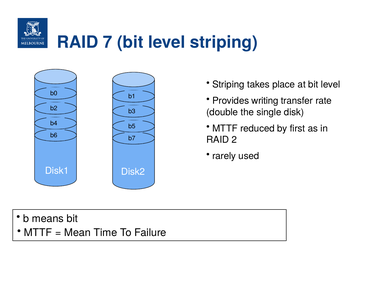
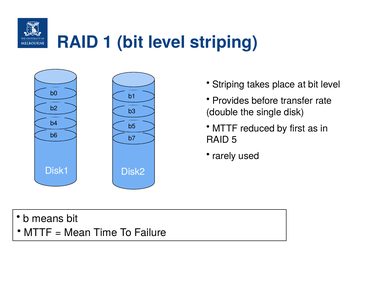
7: 7 -> 1
writing: writing -> before
2: 2 -> 5
